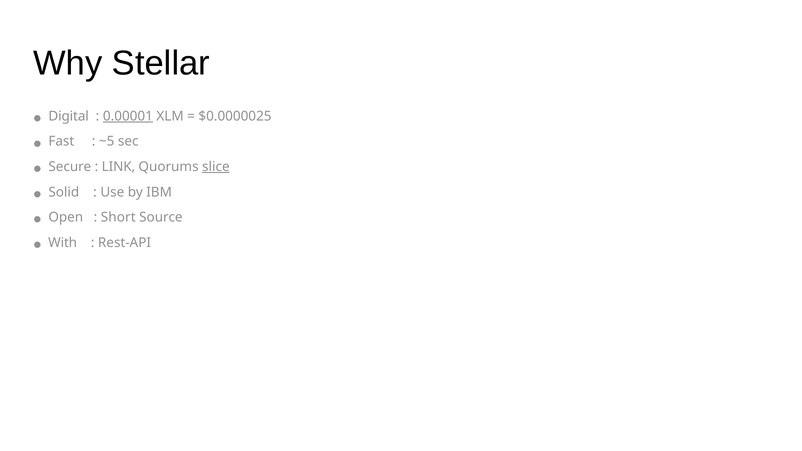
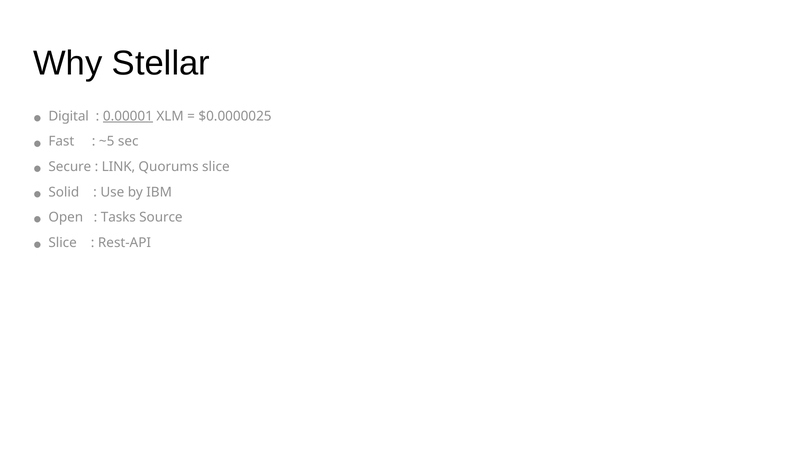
slice at (216, 167) underline: present -> none
Short: Short -> Tasks
With at (63, 243): With -> Slice
